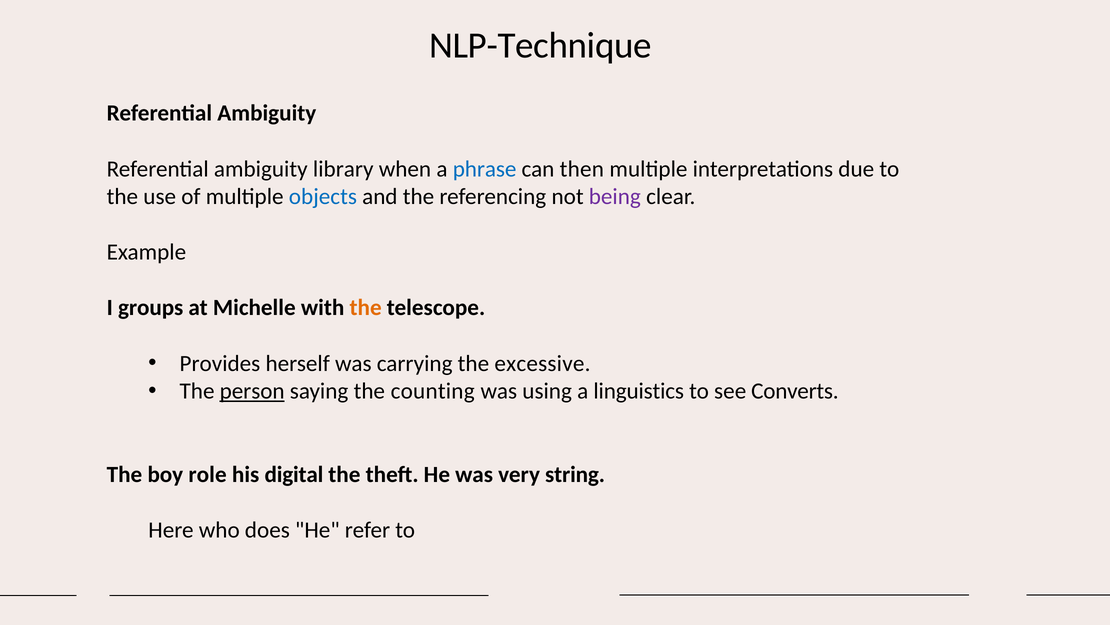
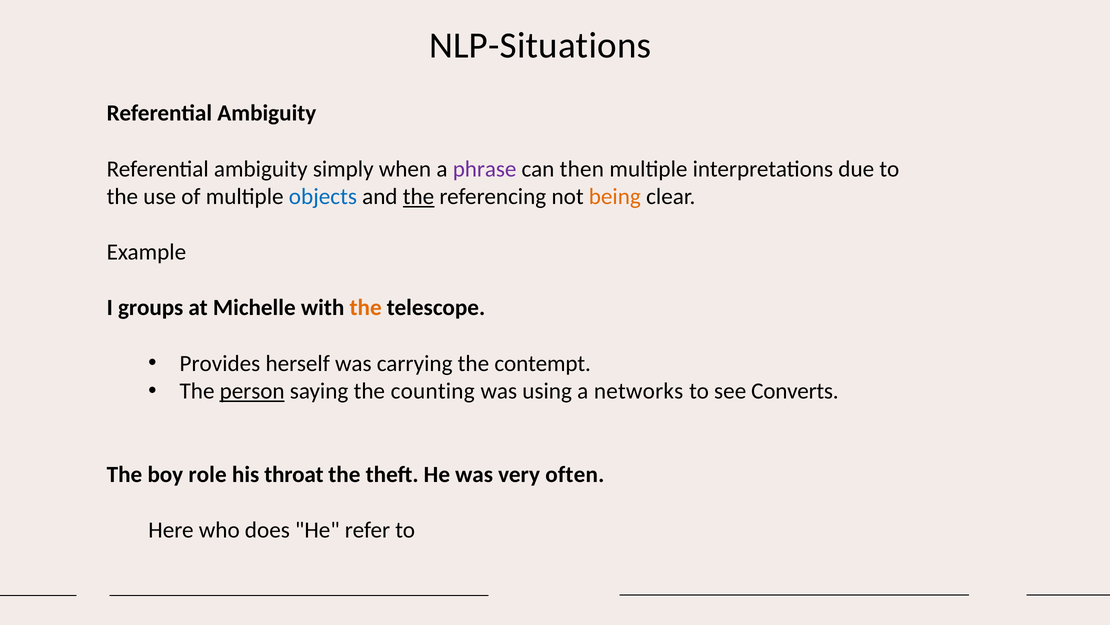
NLP-Technique: NLP-Technique -> NLP-Situations
library: library -> simply
phrase colour: blue -> purple
the at (419, 196) underline: none -> present
being colour: purple -> orange
excessive: excessive -> contempt
linguistics: linguistics -> networks
digital: digital -> throat
string: string -> often
